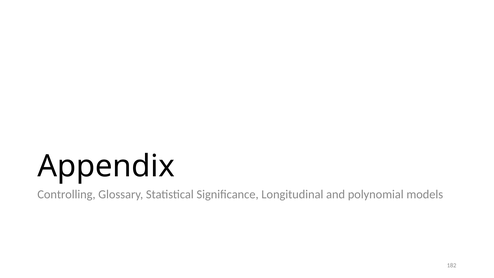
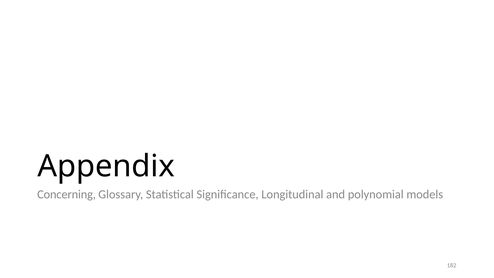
Controlling: Controlling -> Concerning
